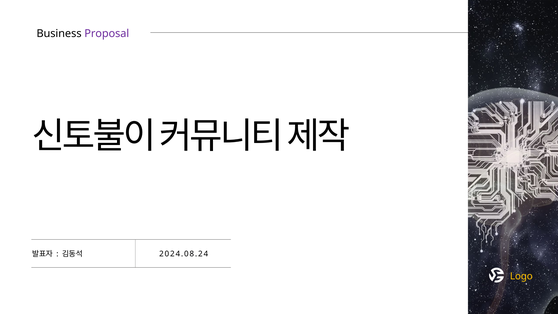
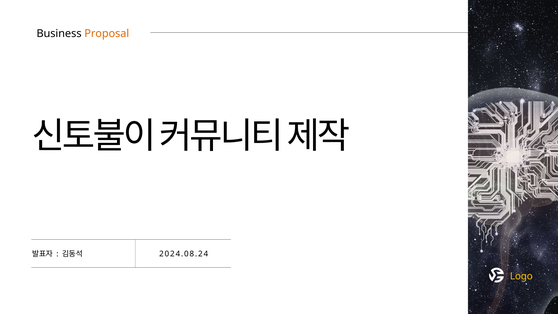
Proposal colour: purple -> orange
